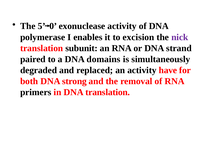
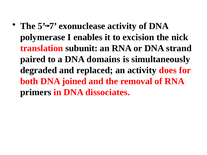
0: 0 -> 7
nick colour: purple -> black
have: have -> does
strong: strong -> joined
DNA translation: translation -> dissociates
